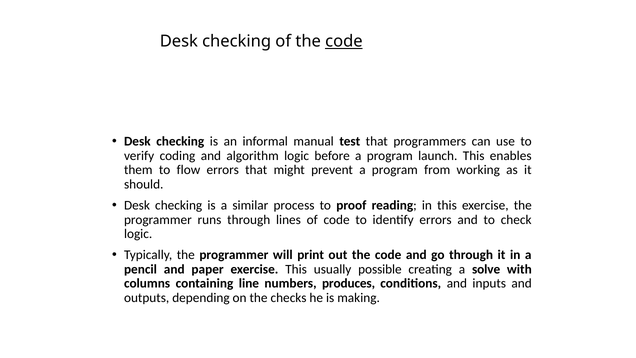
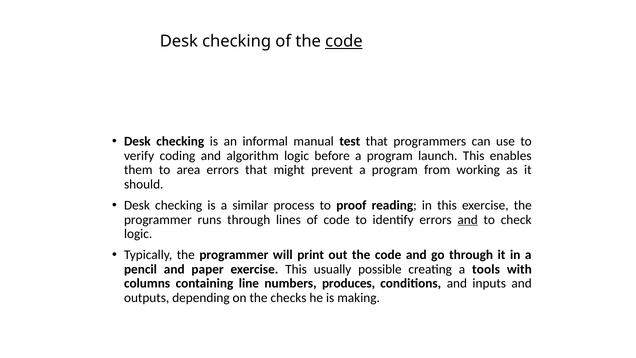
flow: flow -> area
and at (468, 219) underline: none -> present
solve: solve -> tools
